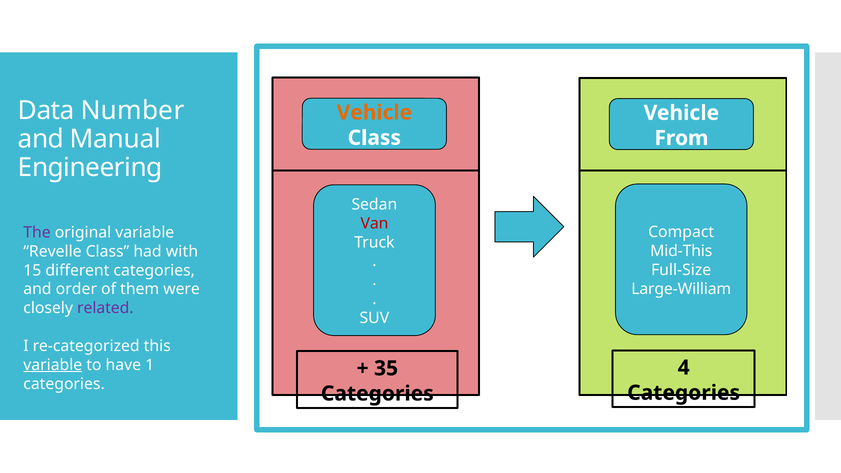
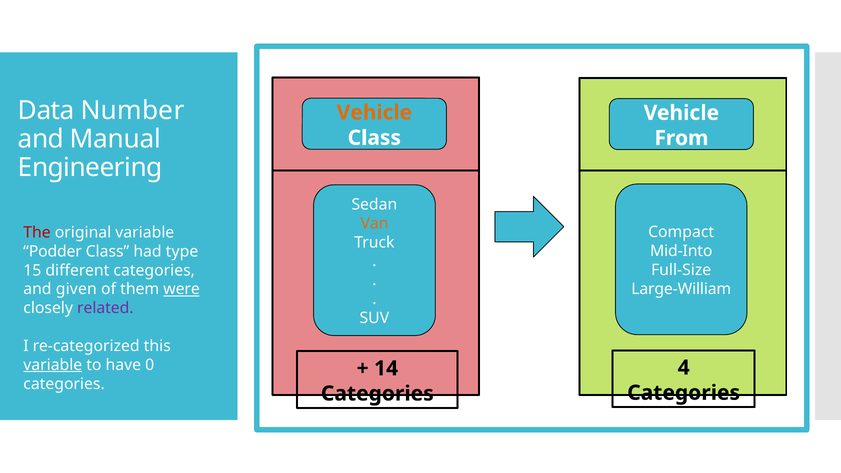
Van colour: red -> orange
The colour: purple -> red
Mid-This: Mid-This -> Mid-Into
Revelle: Revelle -> Podder
with: with -> type
order: order -> given
were underline: none -> present
1: 1 -> 0
35: 35 -> 14
